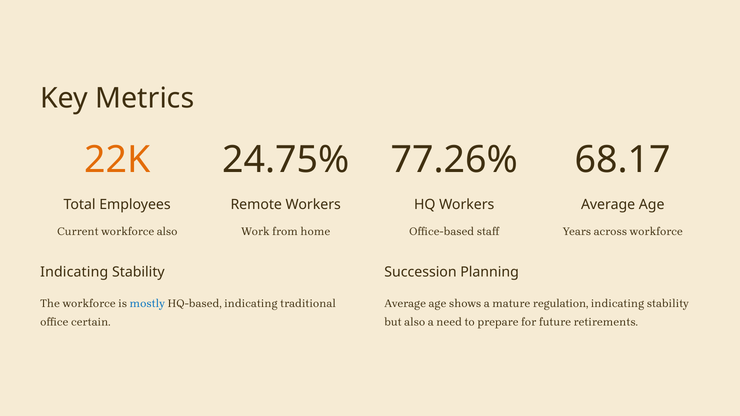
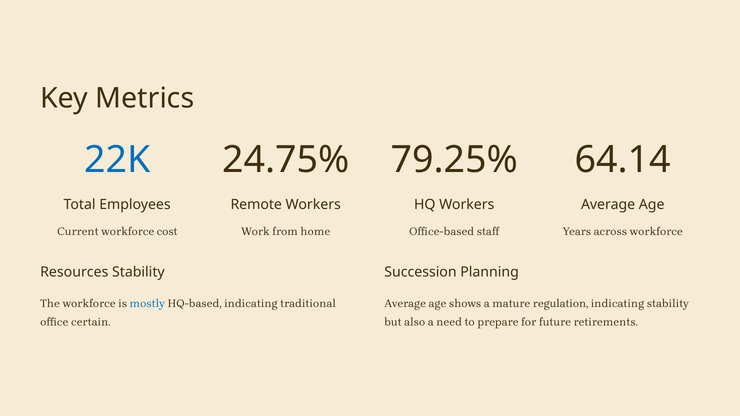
22K colour: orange -> blue
77.26%: 77.26% -> 79.25%
68.17: 68.17 -> 64.14
workforce also: also -> cost
Indicating at (74, 272): Indicating -> Resources
